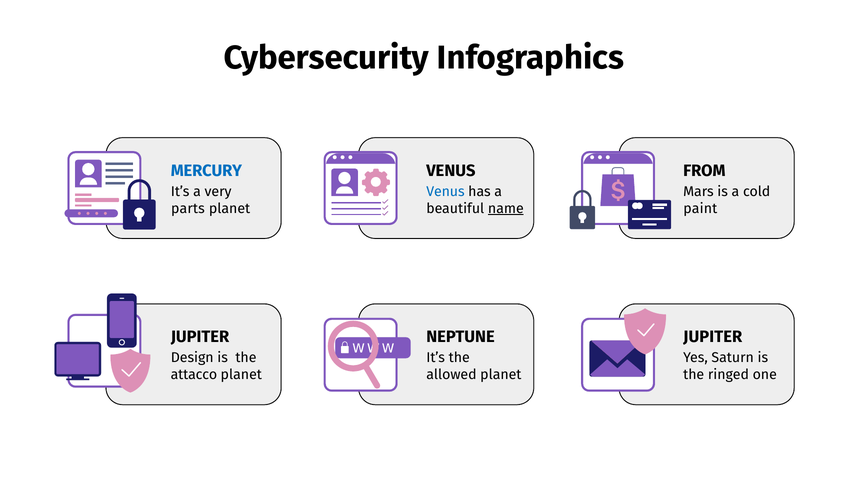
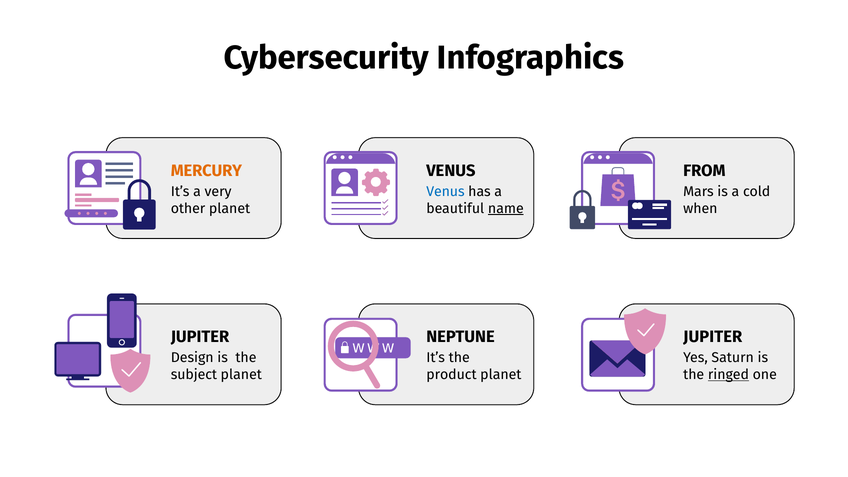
MERCURY colour: blue -> orange
parts: parts -> other
paint: paint -> when
attacco: attacco -> subject
allowed: allowed -> product
ringed underline: none -> present
